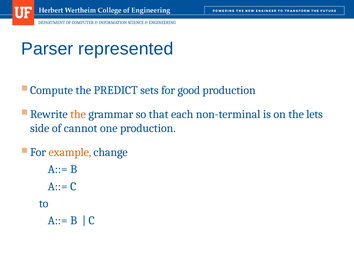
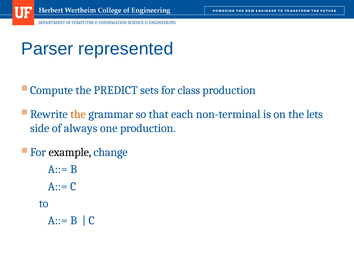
good: good -> class
cannot: cannot -> always
example colour: orange -> black
